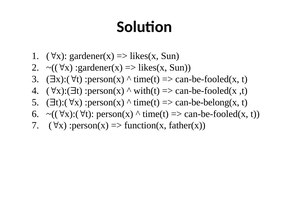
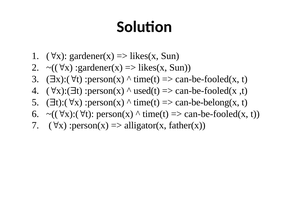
with(t: with(t -> used(t
function(x: function(x -> alligator(x
